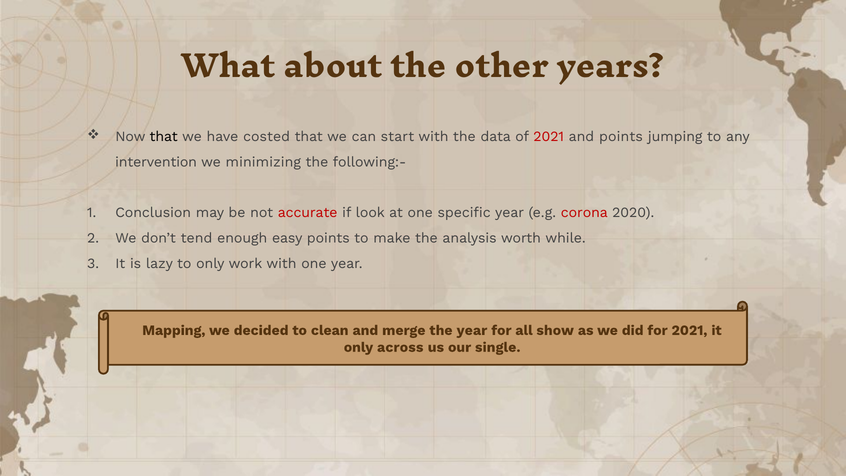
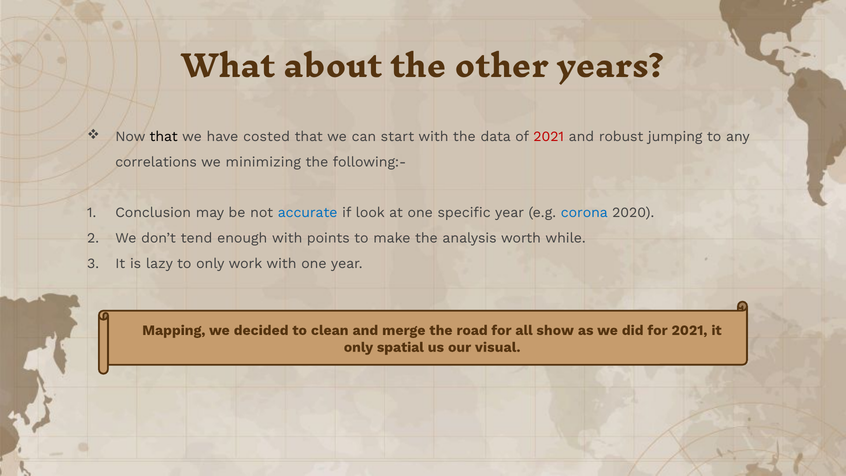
and points: points -> robust
intervention: intervention -> correlations
accurate colour: red -> blue
corona colour: red -> blue
enough easy: easy -> with
the year: year -> road
across: across -> spatial
single: single -> visual
